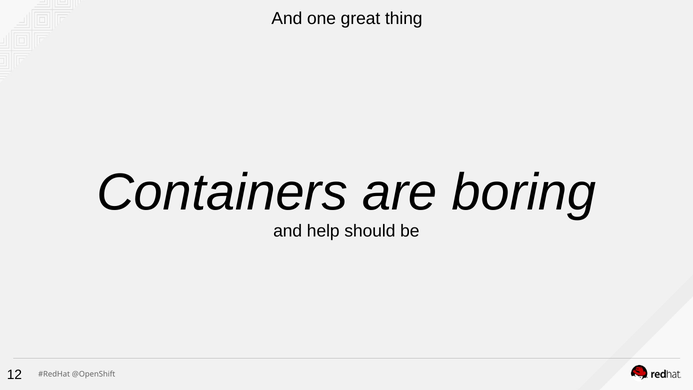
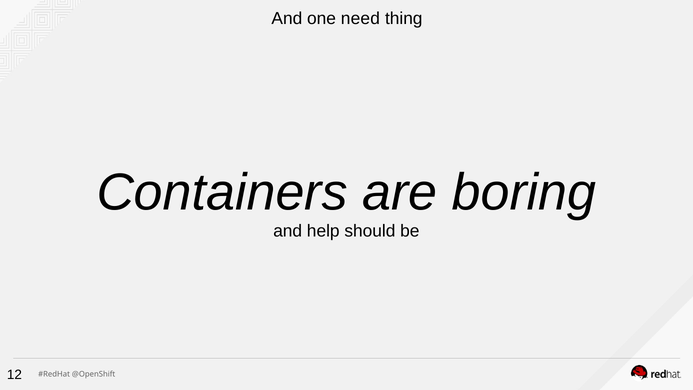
great: great -> need
